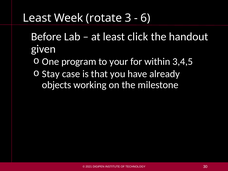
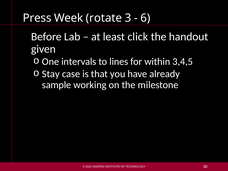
Least at (37, 18): Least -> Press
program: program -> intervals
your: your -> lines
objects: objects -> sample
